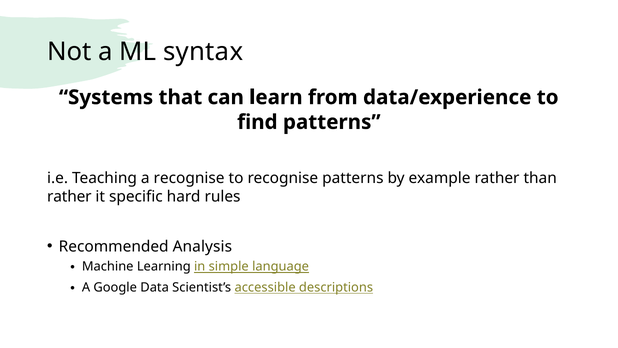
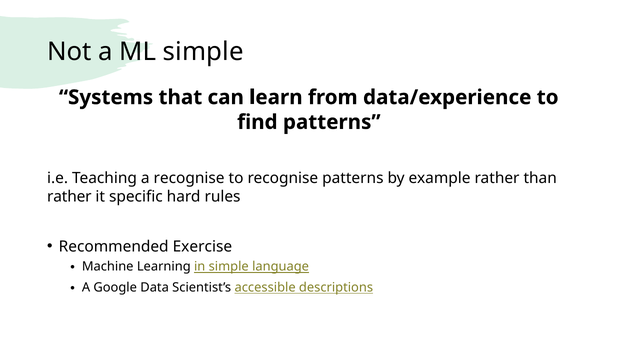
ML syntax: syntax -> simple
Analysis: Analysis -> Exercise
